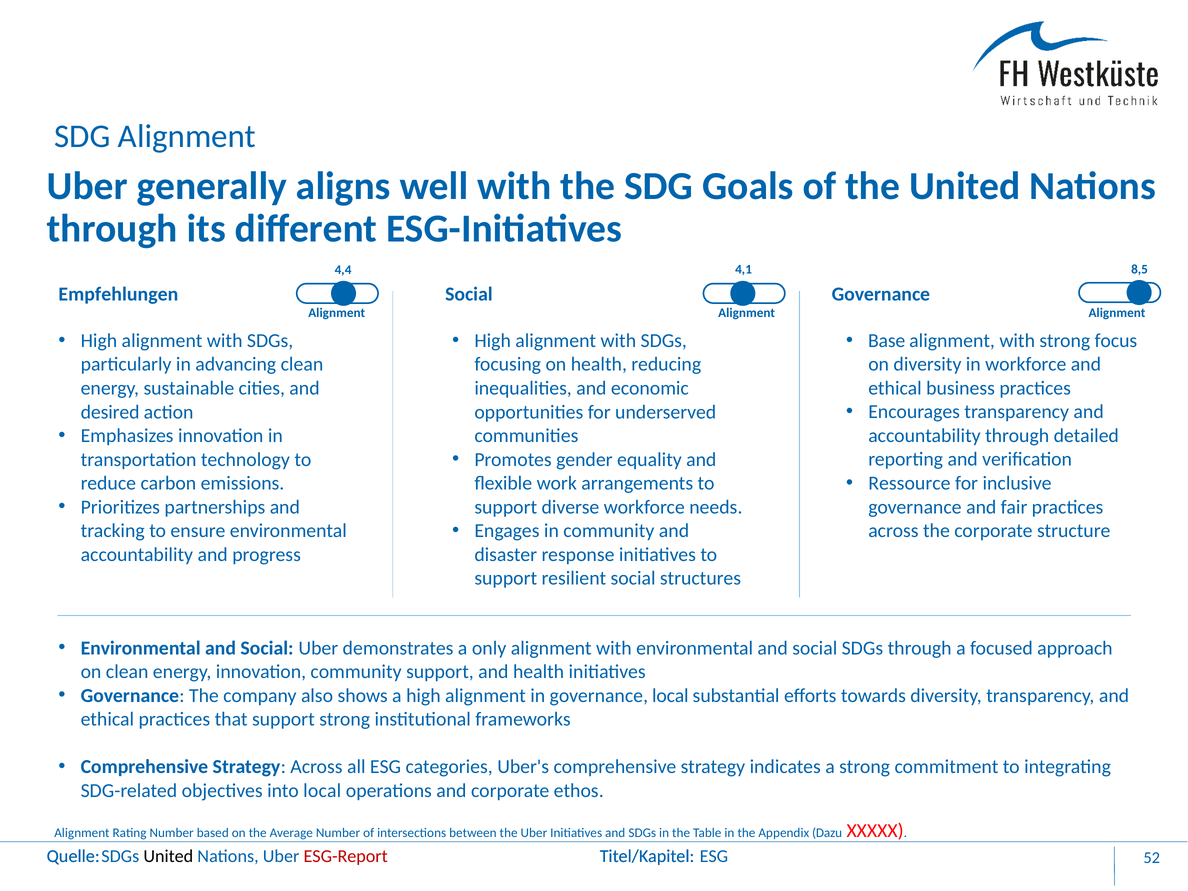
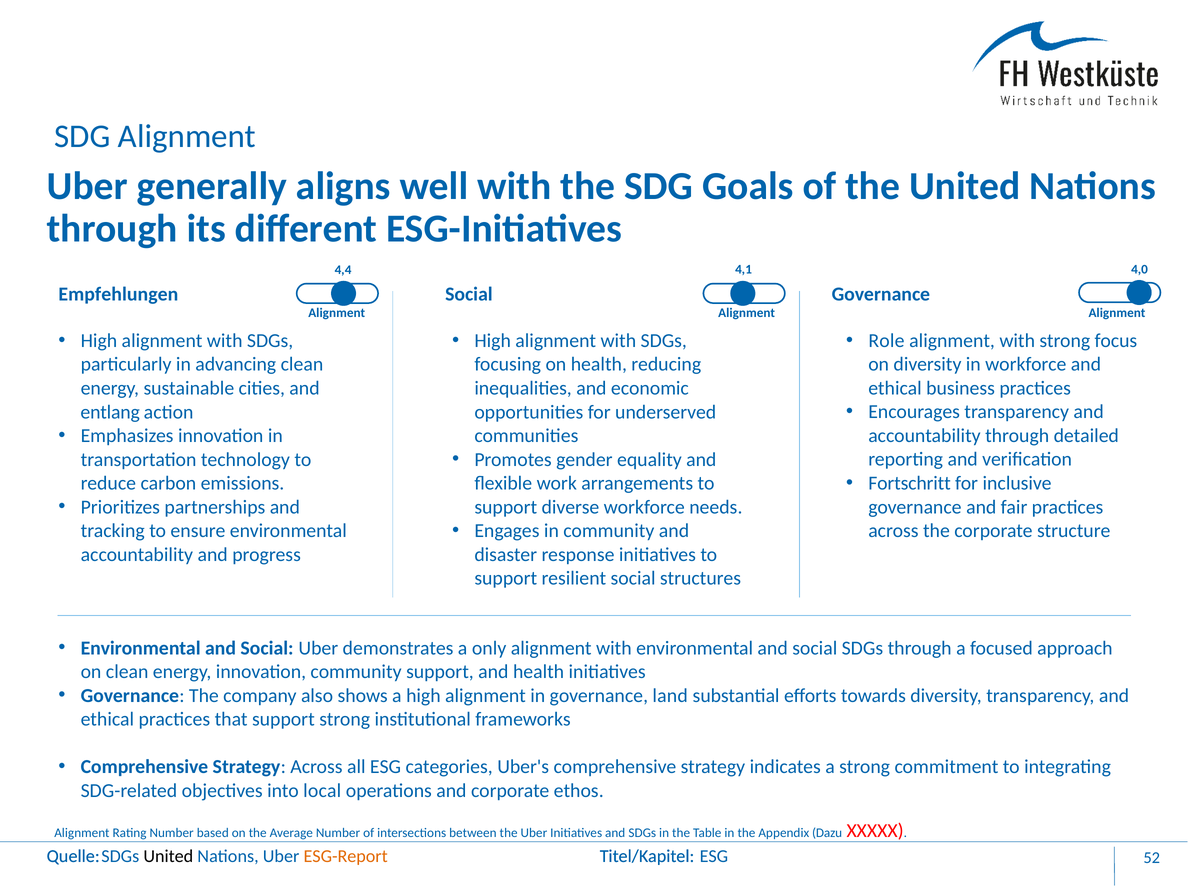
8,5: 8,5 -> 4,0
Base: Base -> Role
desired: desired -> entlang
Ressource: Ressource -> Fortschritt
governance local: local -> land
ESG-Report colour: red -> orange
